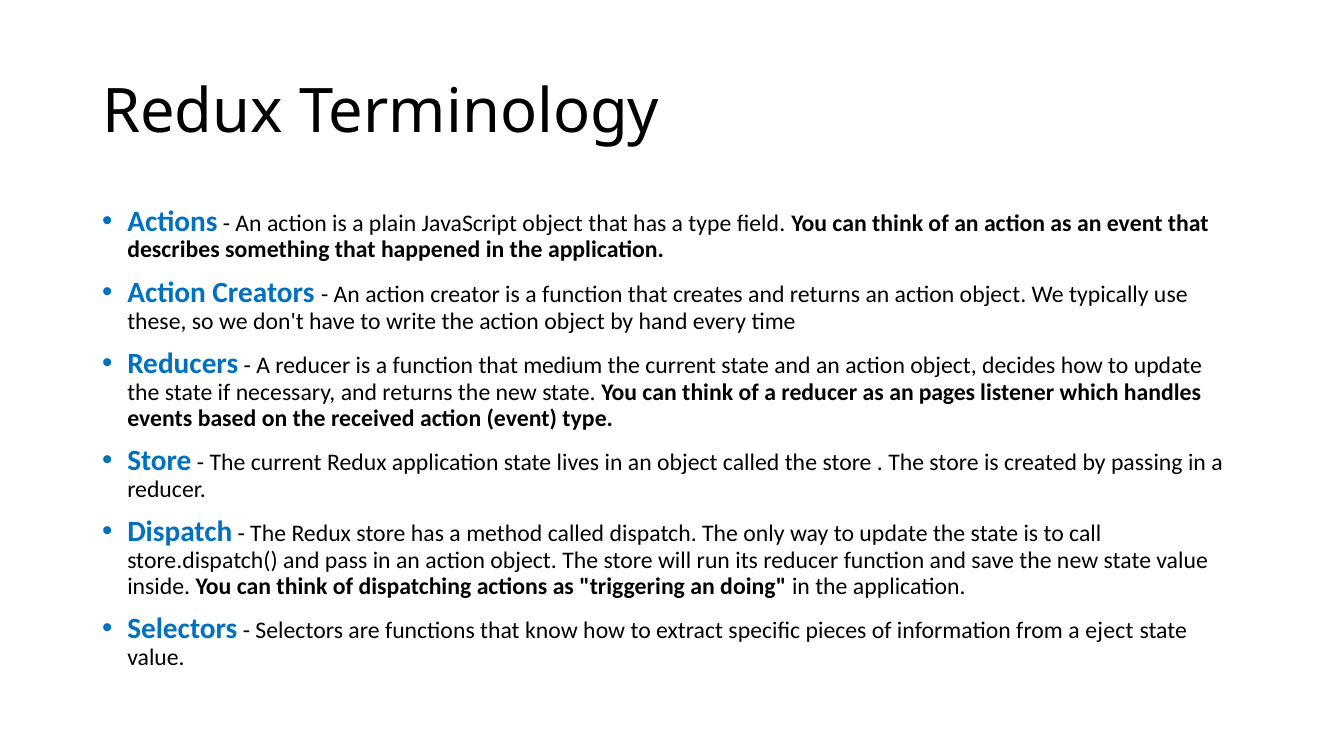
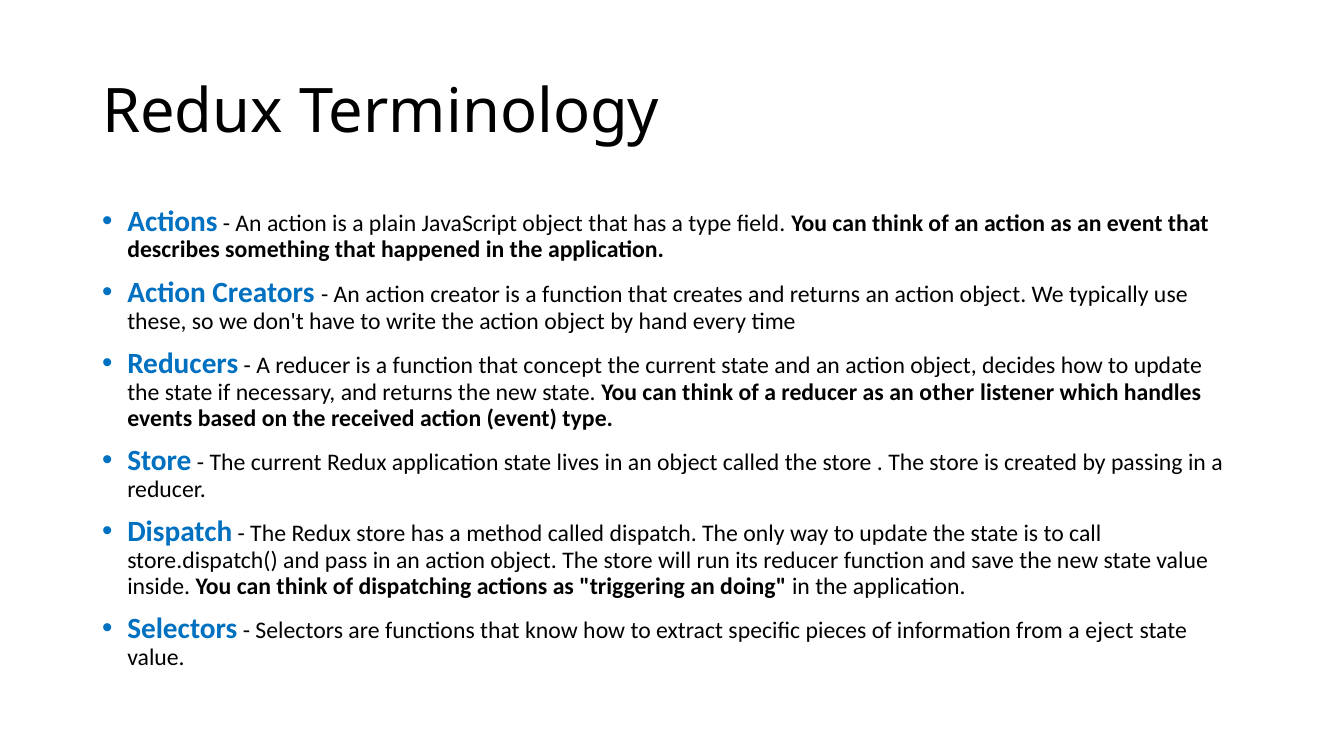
medium: medium -> concept
pages: pages -> other
